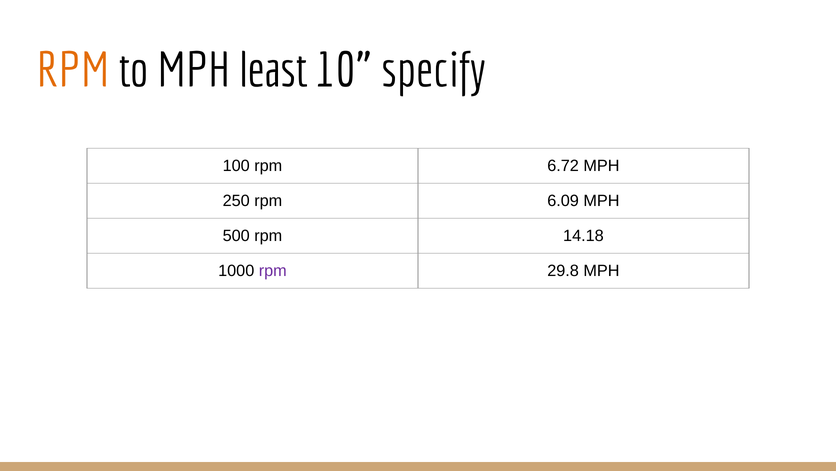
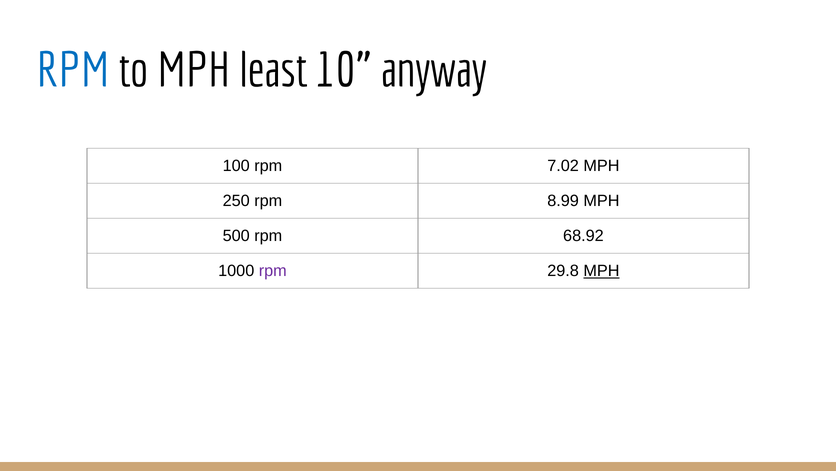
RPM at (73, 71) colour: orange -> blue
specify: specify -> anyway
6.72: 6.72 -> 7.02
6.09: 6.09 -> 8.99
14.18: 14.18 -> 68.92
MPH at (601, 271) underline: none -> present
